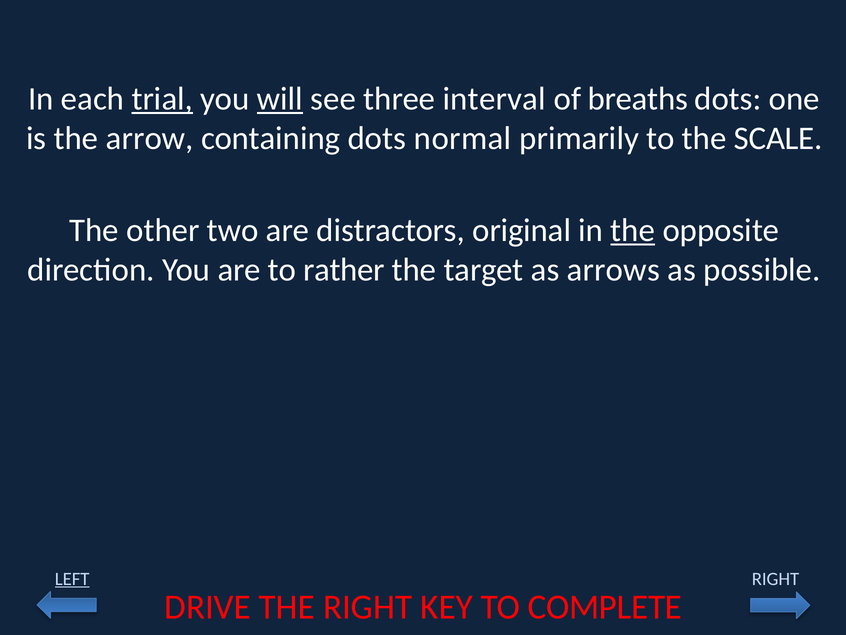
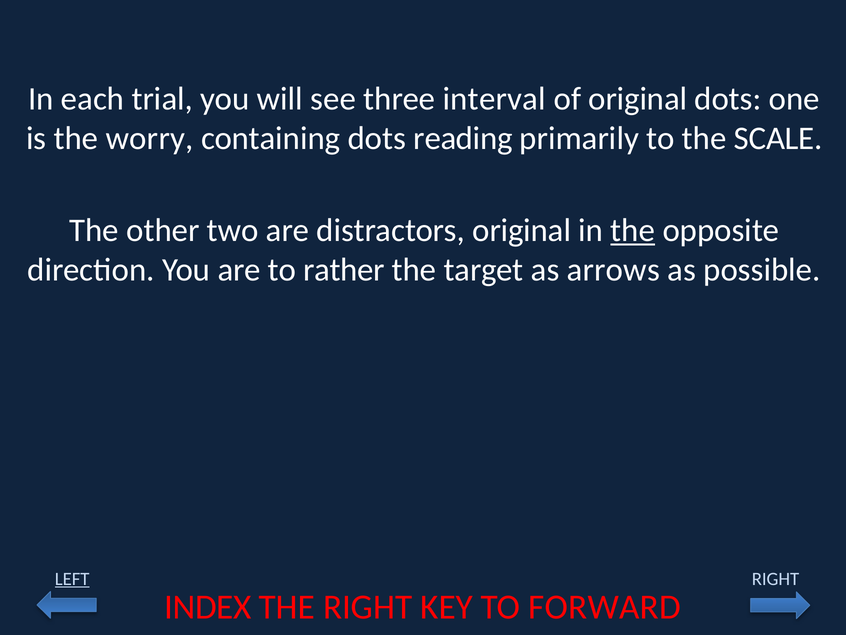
trial underline: present -> none
will underline: present -> none
of breaths: breaths -> original
arrow: arrow -> worry
normal: normal -> reading
DRIVE: DRIVE -> INDEX
COMPLETE: COMPLETE -> FORWARD
